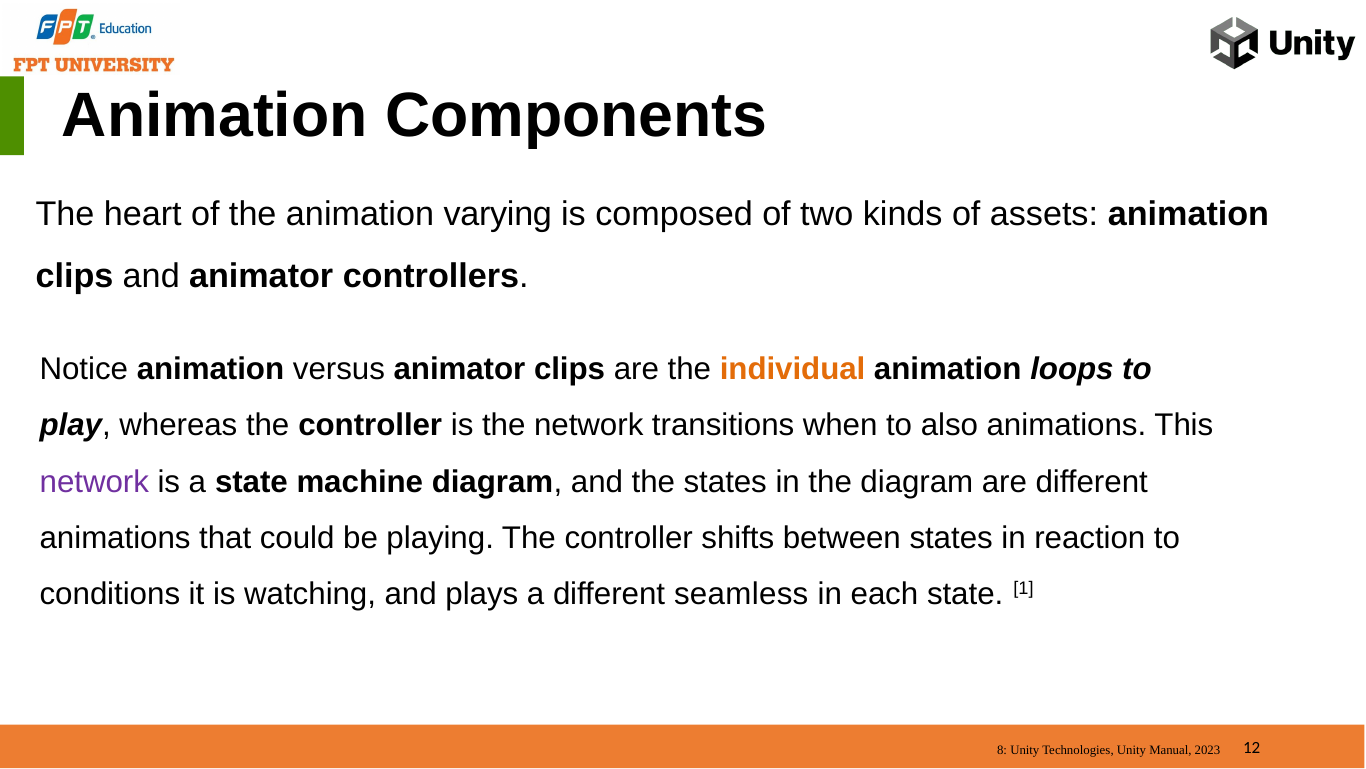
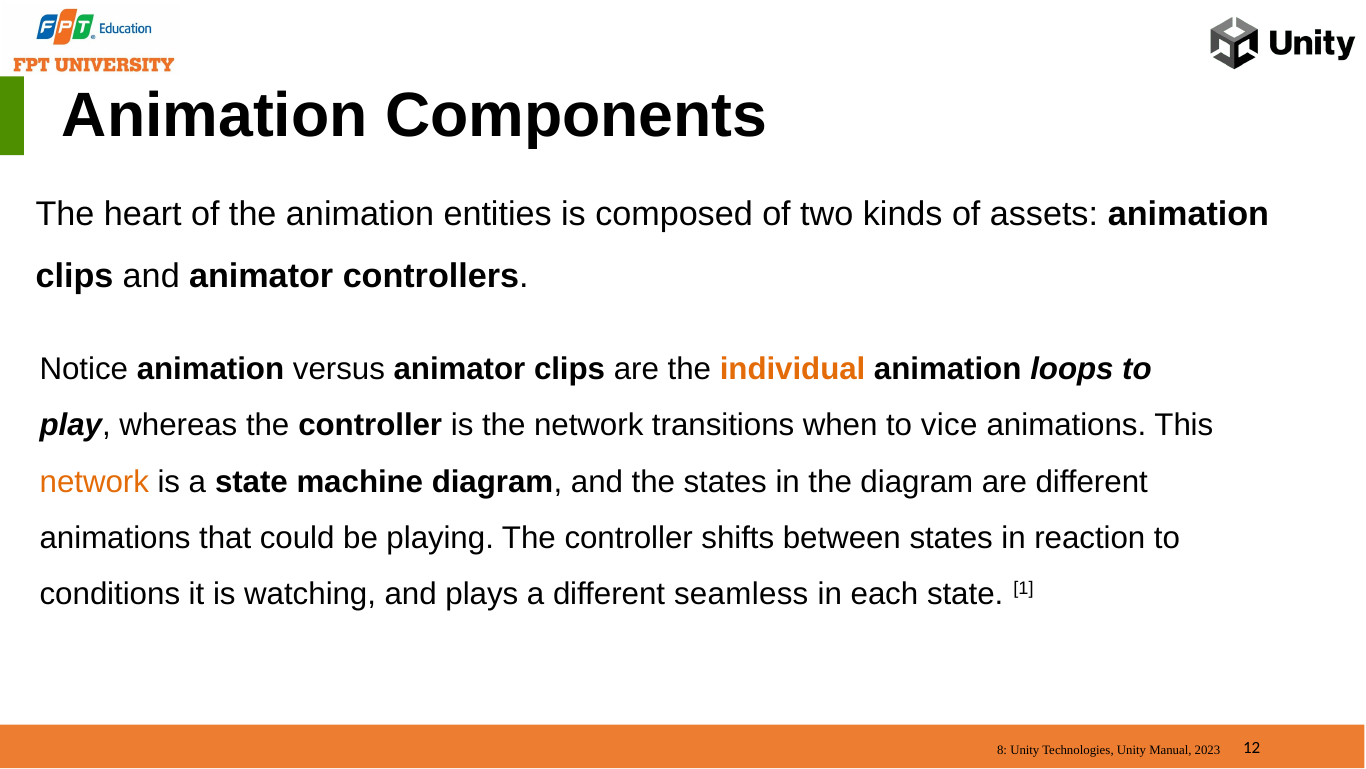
varying: varying -> entities
also: also -> vice
network at (94, 481) colour: purple -> orange
